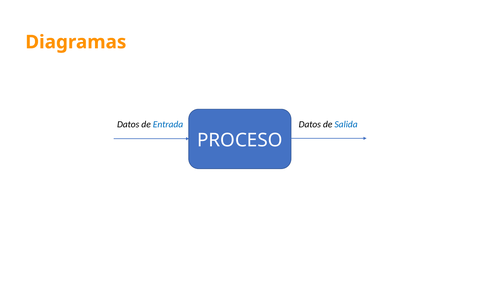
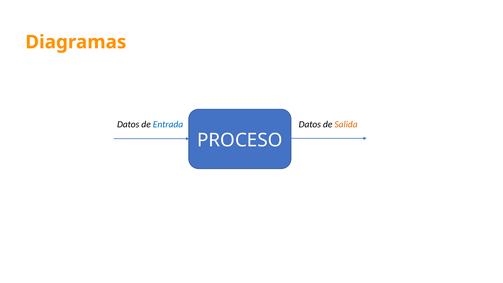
Salida colour: blue -> orange
